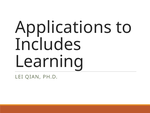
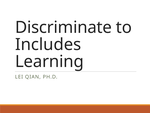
Applications: Applications -> Discriminate
